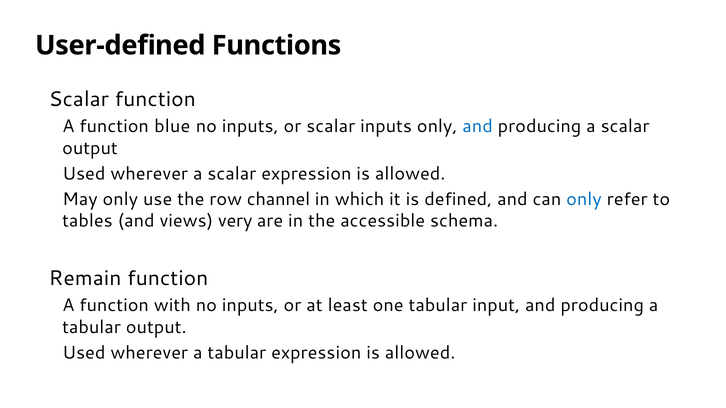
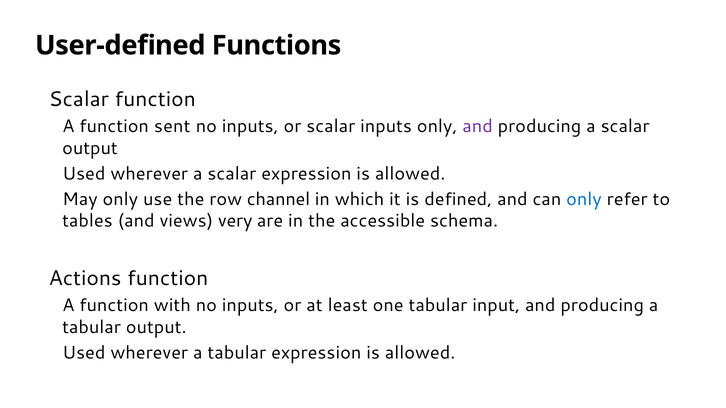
blue: blue -> sent
and at (478, 127) colour: blue -> purple
Remain: Remain -> Actions
